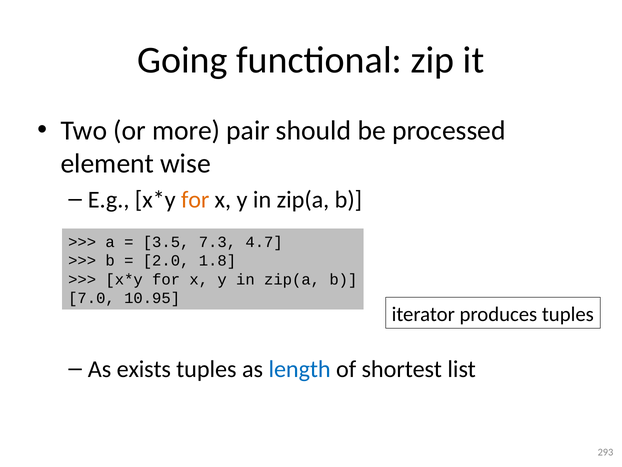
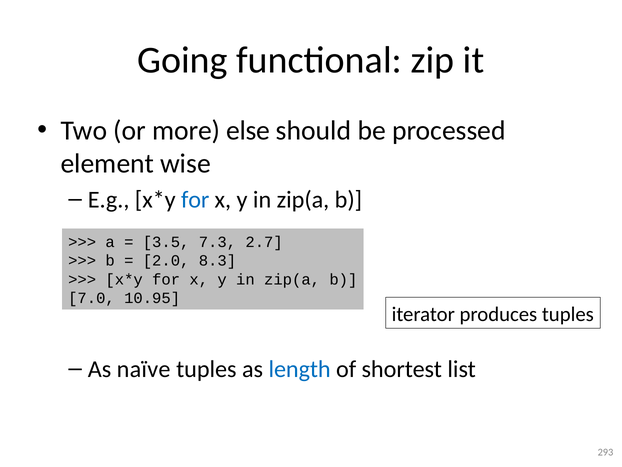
pair: pair -> else
for at (195, 199) colour: orange -> blue
4.7: 4.7 -> 2.7
1.8: 1.8 -> 8.3
exists: exists -> naïve
